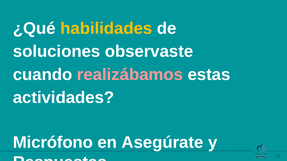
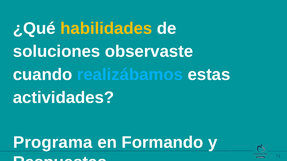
realizábamos colour: pink -> light blue
Micrófono: Micrófono -> Programa
Asegúrate: Asegúrate -> Formando
